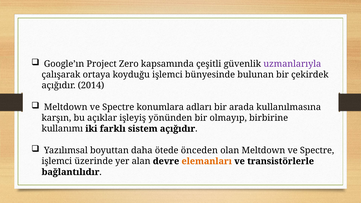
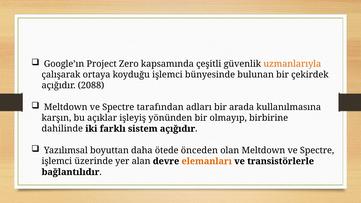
uzmanlarıyla colour: purple -> orange
2014: 2014 -> 2088
konumlara: konumlara -> tarafından
kullanımı: kullanımı -> dahilinde
